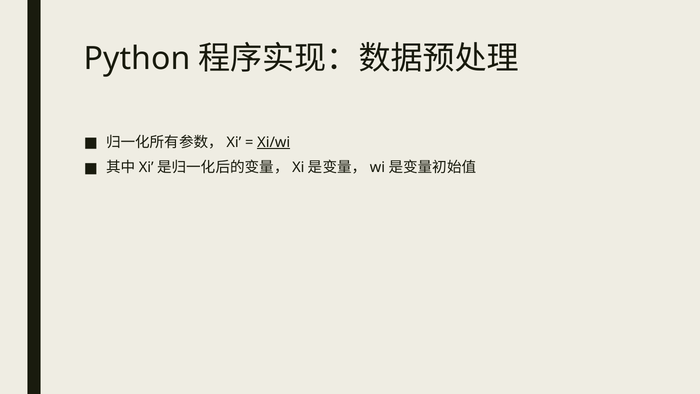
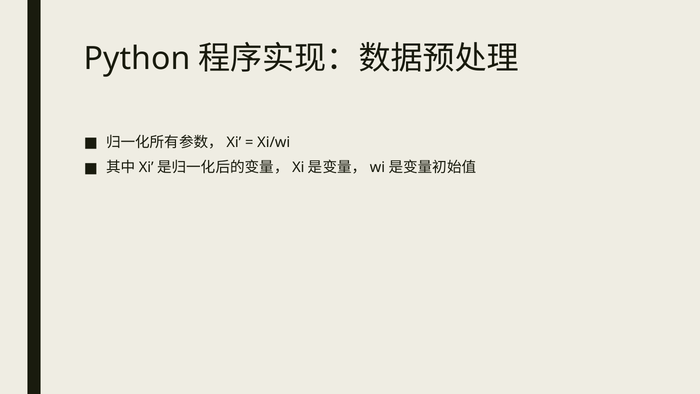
Xi/wi underline: present -> none
